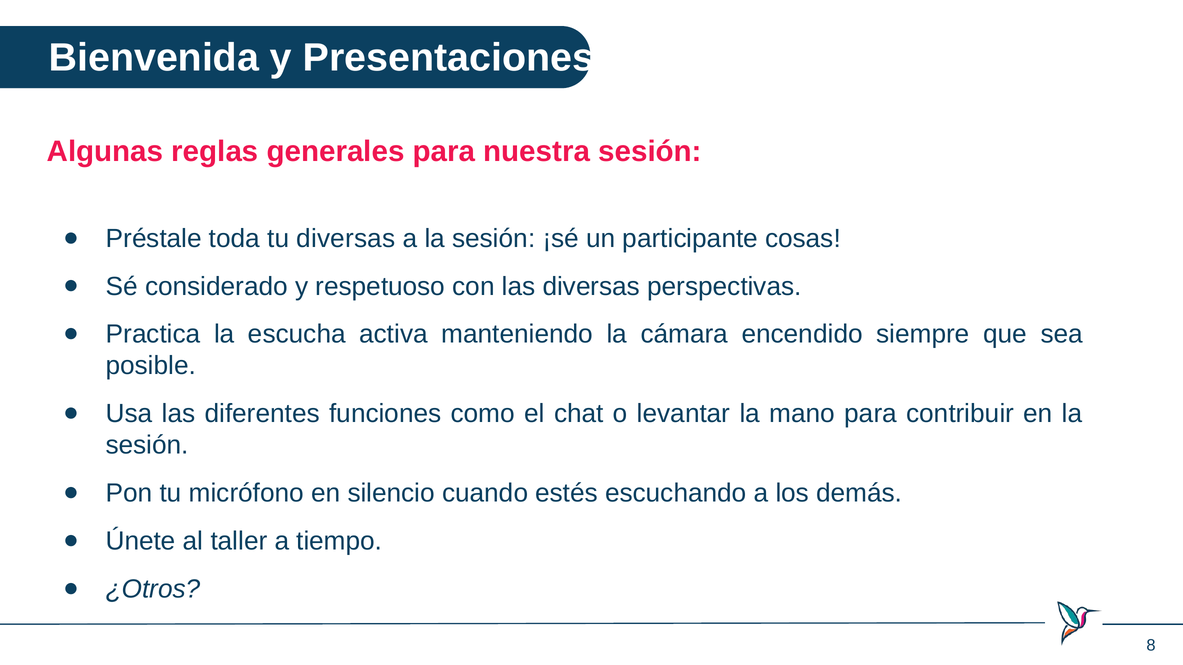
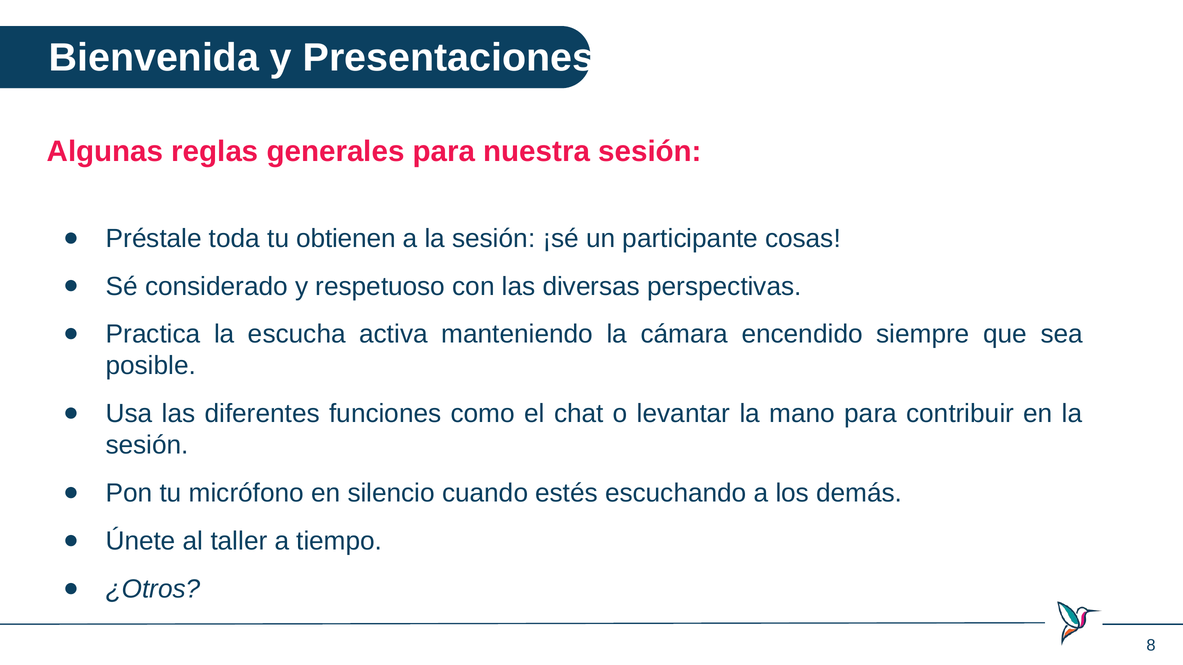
tu diversas: diversas -> obtienen
